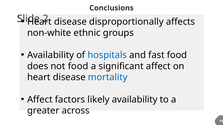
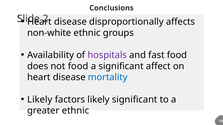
hospitals colour: blue -> purple
Affect at (40, 100): Affect -> Likely
likely availability: availability -> significant
greater across: across -> ethnic
